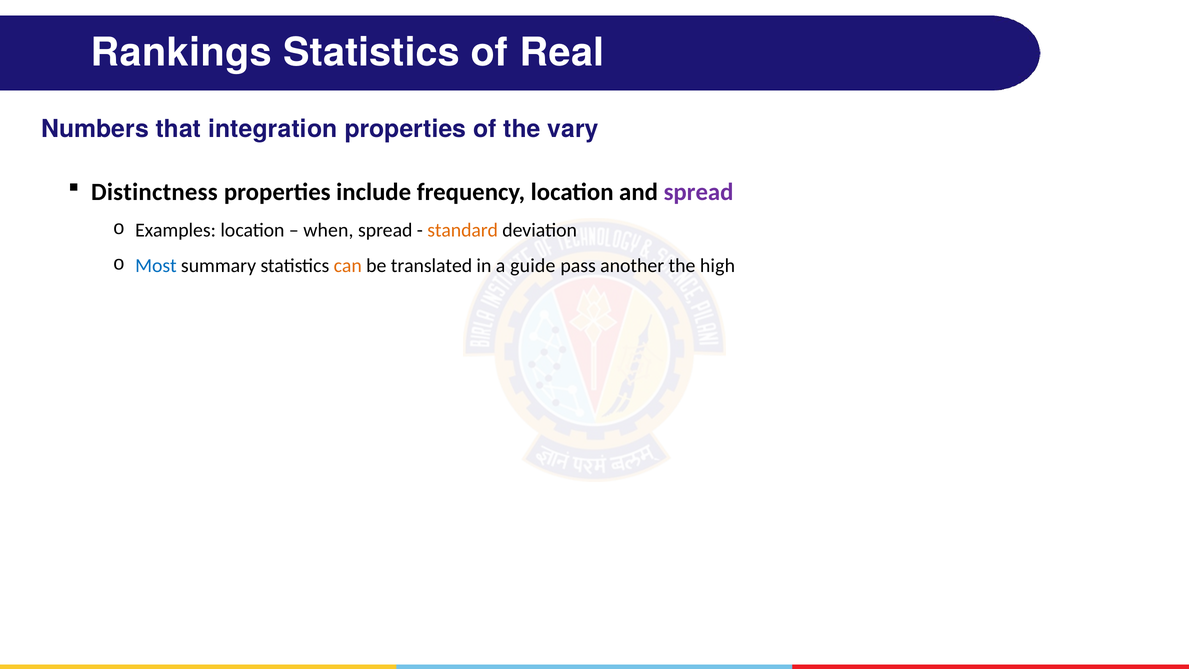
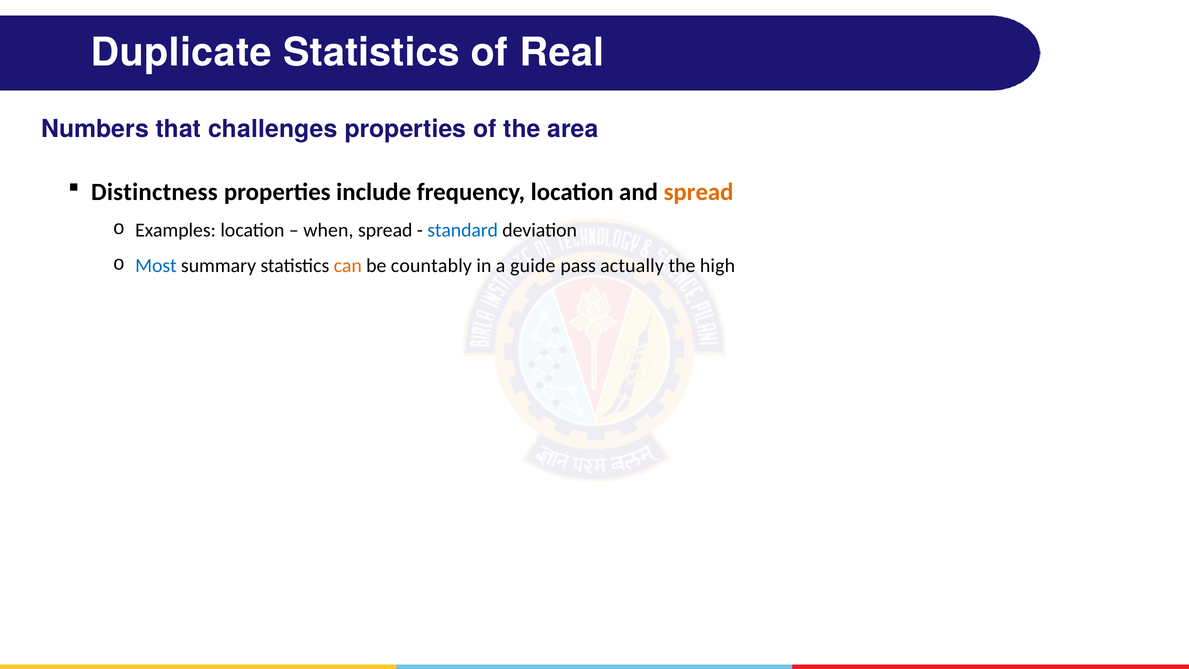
Rankings: Rankings -> Duplicate
integration: integration -> challenges
vary: vary -> area
spread at (699, 192) colour: purple -> orange
standard colour: orange -> blue
translated: translated -> countably
another: another -> actually
